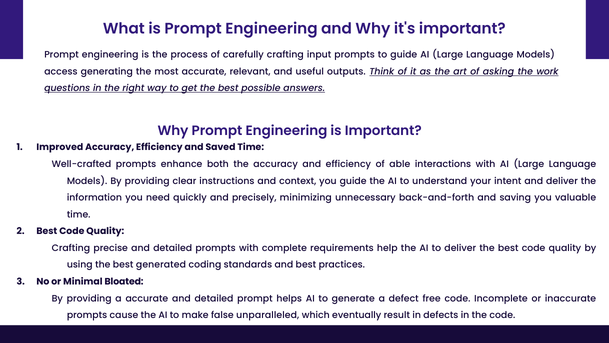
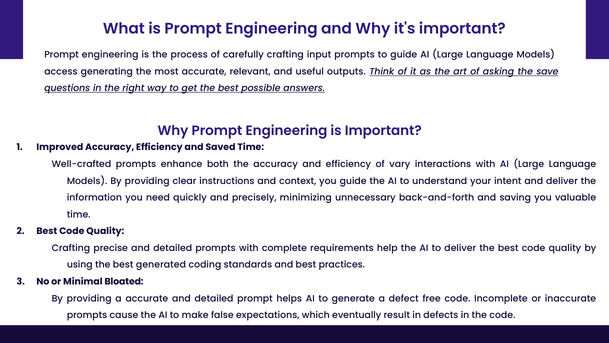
work: work -> save
able: able -> vary
unparalleled: unparalleled -> expectations
